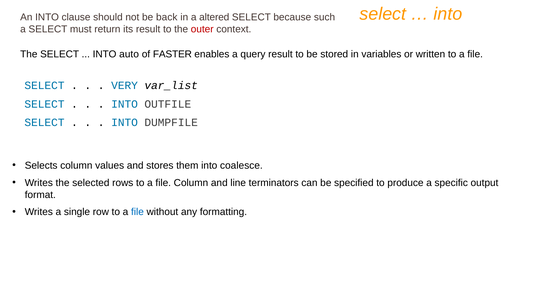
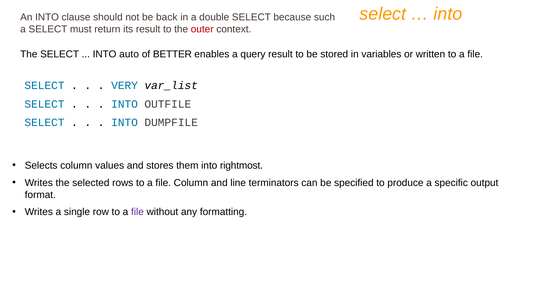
altered: altered -> double
FASTER: FASTER -> BETTER
coalesce: coalesce -> rightmost
file at (137, 212) colour: blue -> purple
